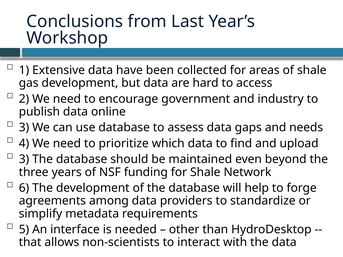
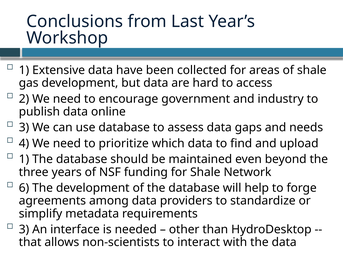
3 at (24, 159): 3 -> 1
5 at (24, 230): 5 -> 3
